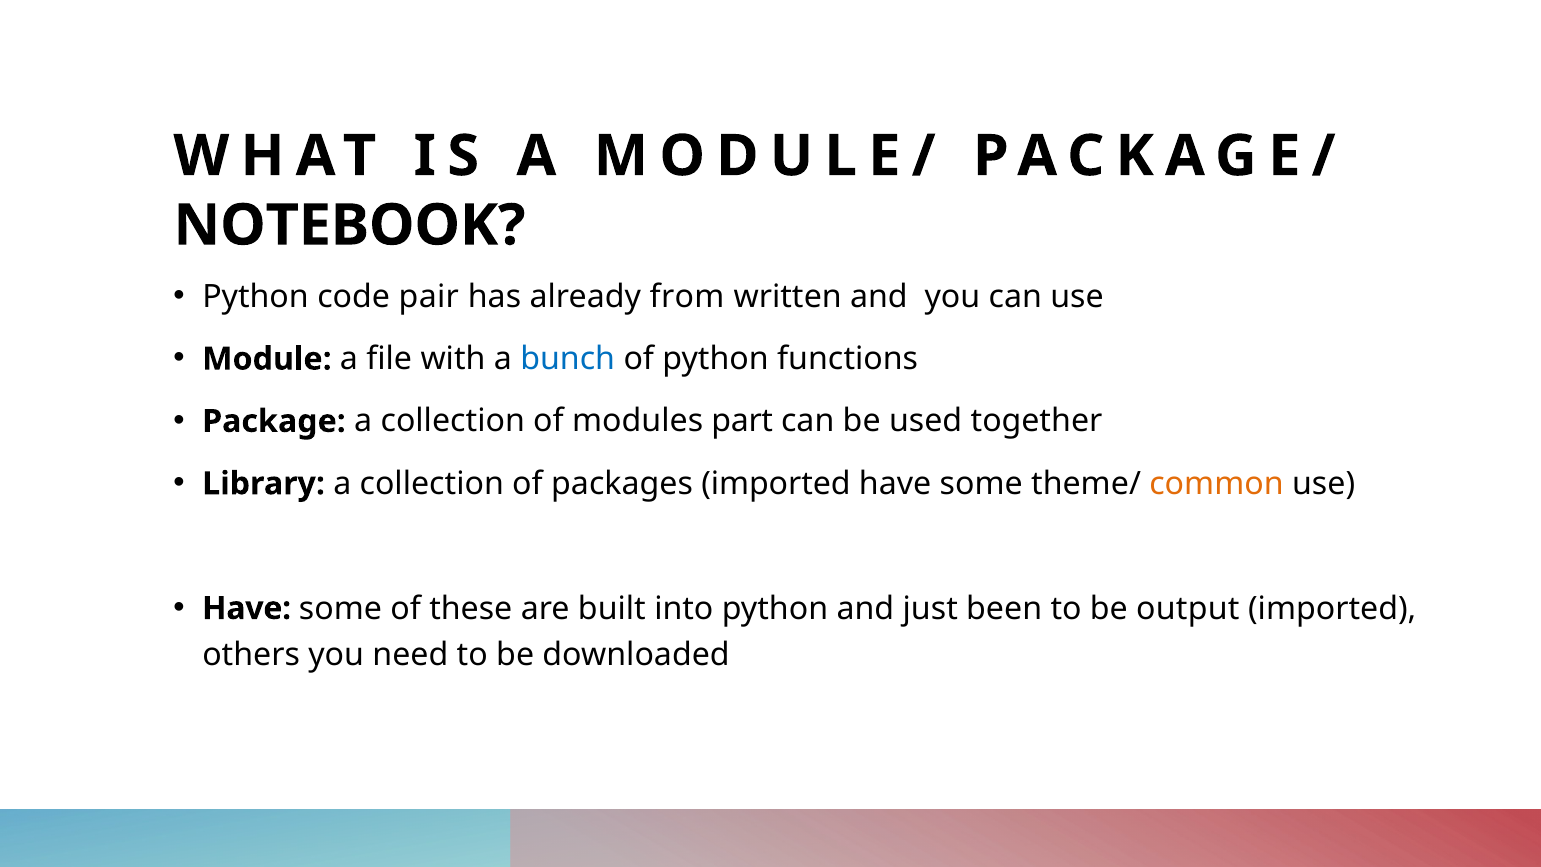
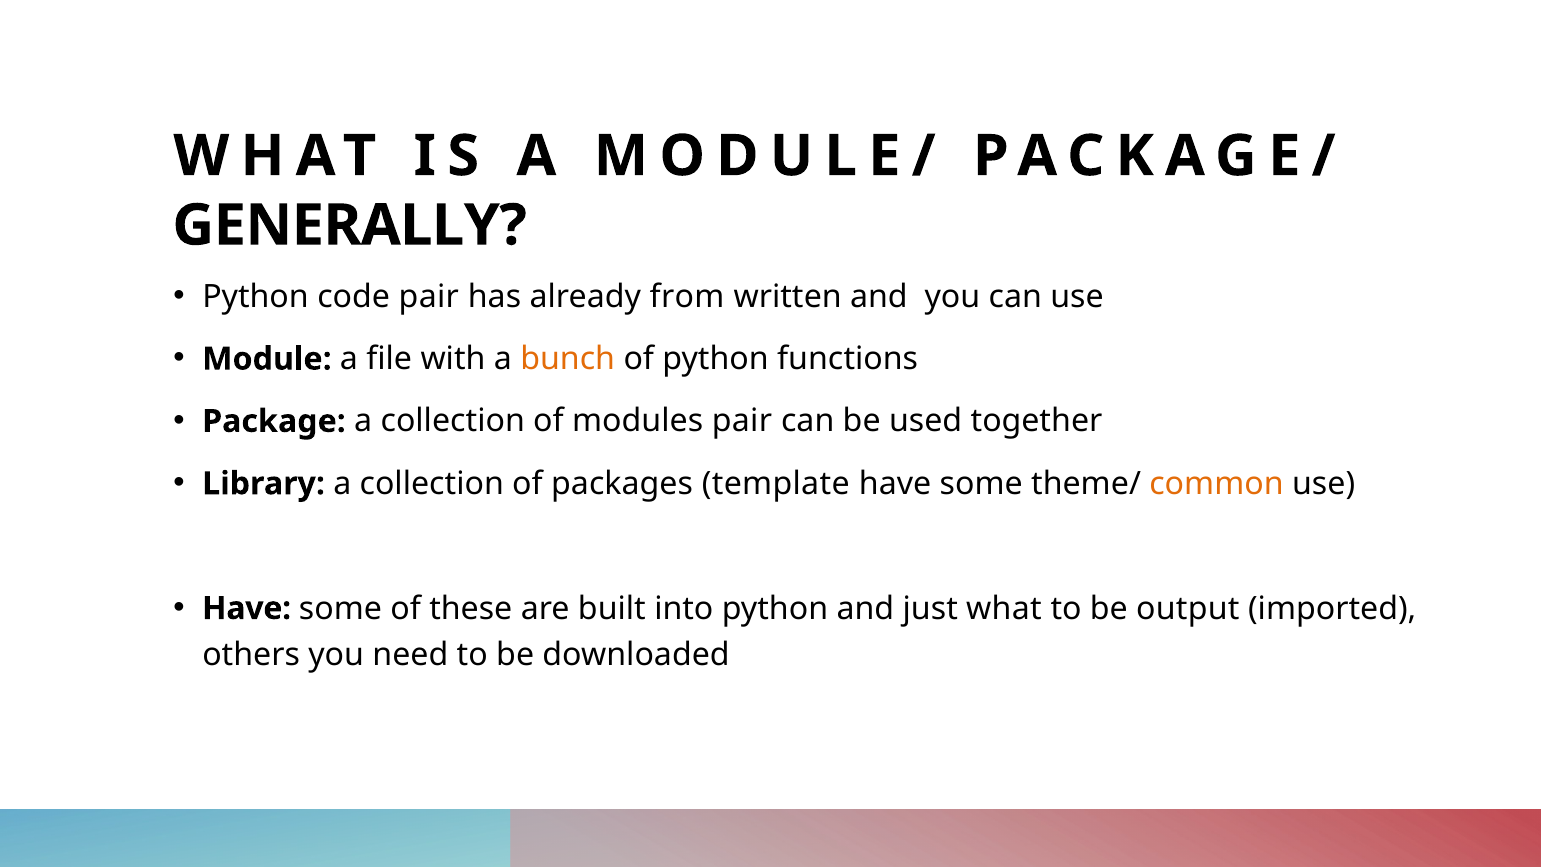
NOTEBOOK: NOTEBOOK -> GENERALLY
bunch colour: blue -> orange
modules part: part -> pair
packages imported: imported -> template
just been: been -> what
